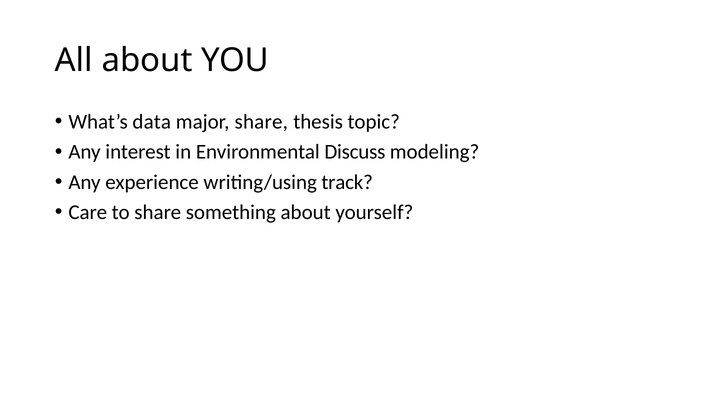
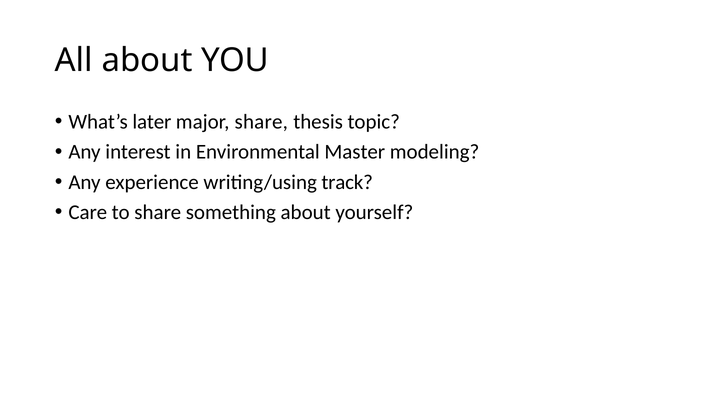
data: data -> later
Discuss: Discuss -> Master
